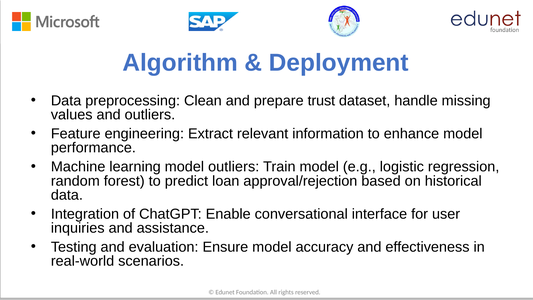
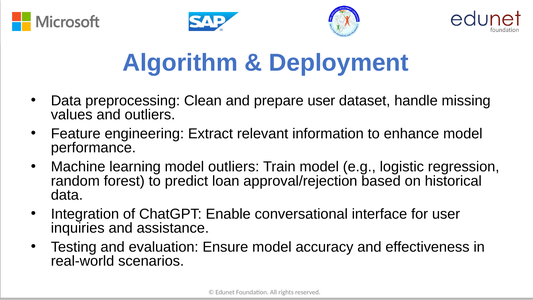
prepare trust: trust -> user
